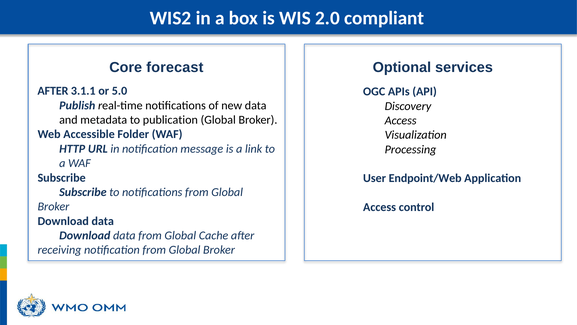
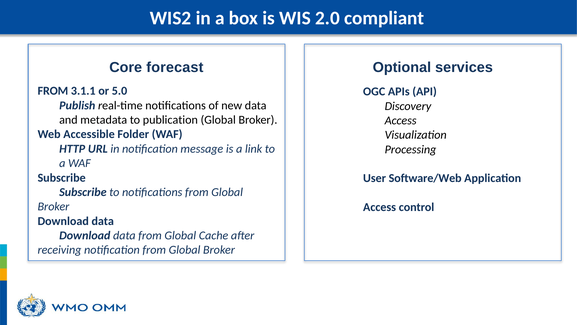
AFTER at (53, 91): AFTER -> FROM
Endpoint/Web: Endpoint/Web -> Software/Web
